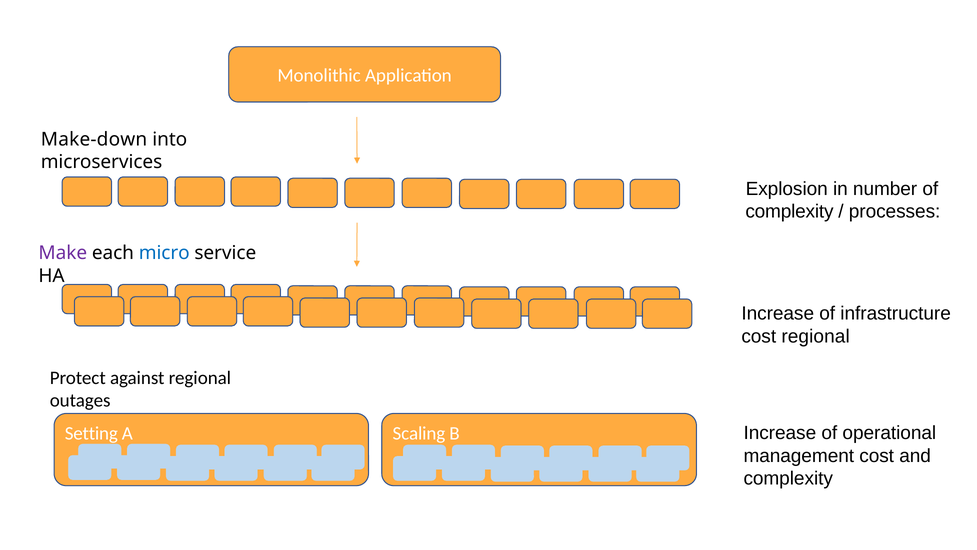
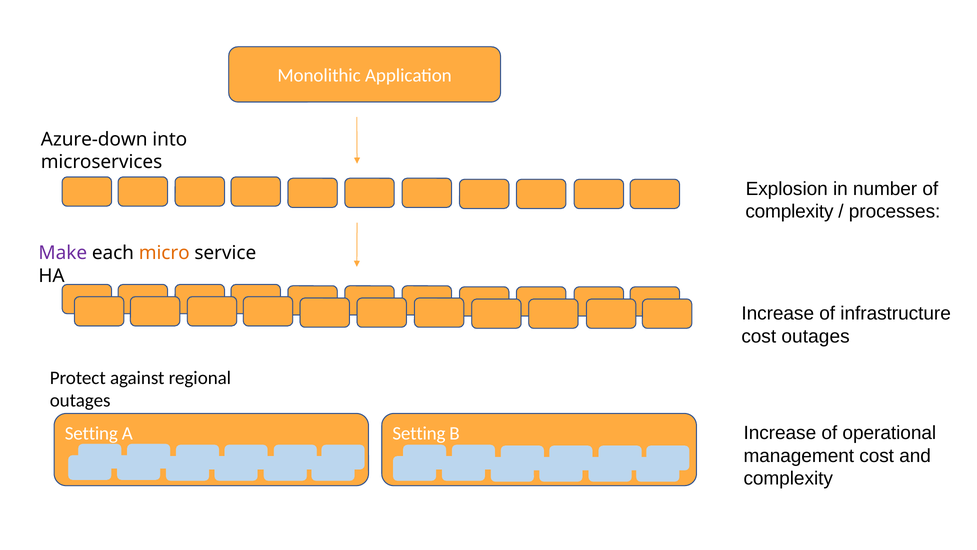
Make-down: Make-down -> Azure-down
micro colour: blue -> orange
cost regional: regional -> outages
A Scaling: Scaling -> Setting
